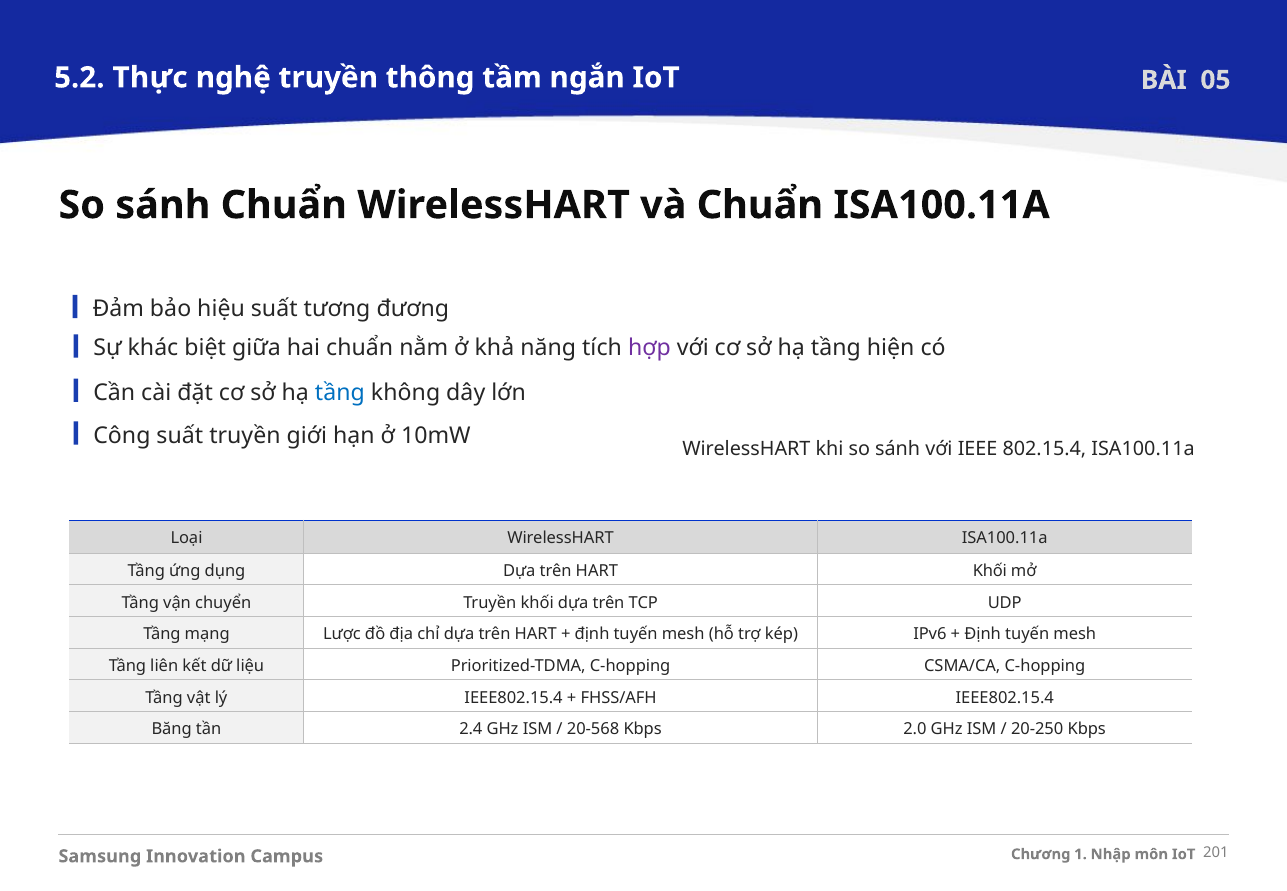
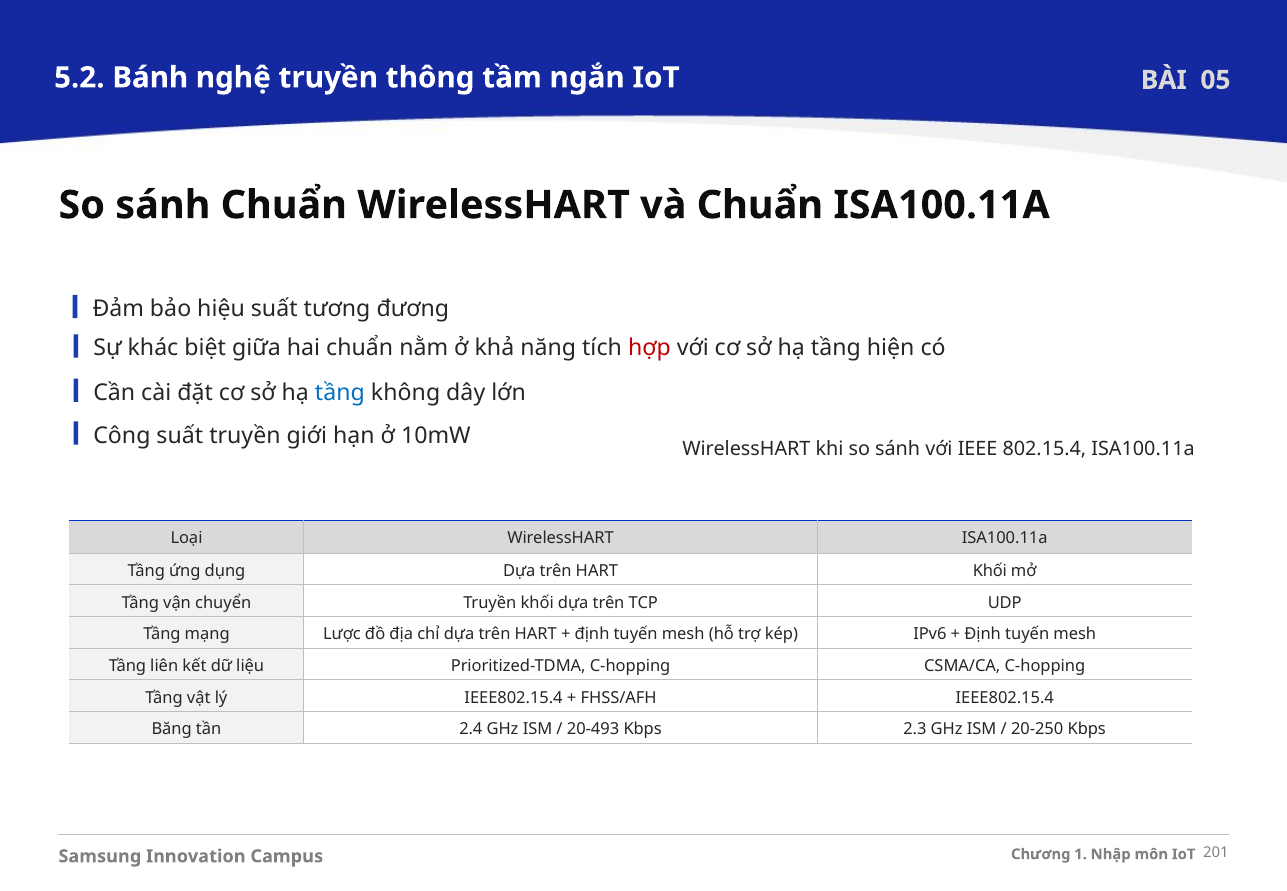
Thực: Thực -> Bánh
hợp colour: purple -> red
20-568: 20-568 -> 20-493
2.0: 2.0 -> 2.3
